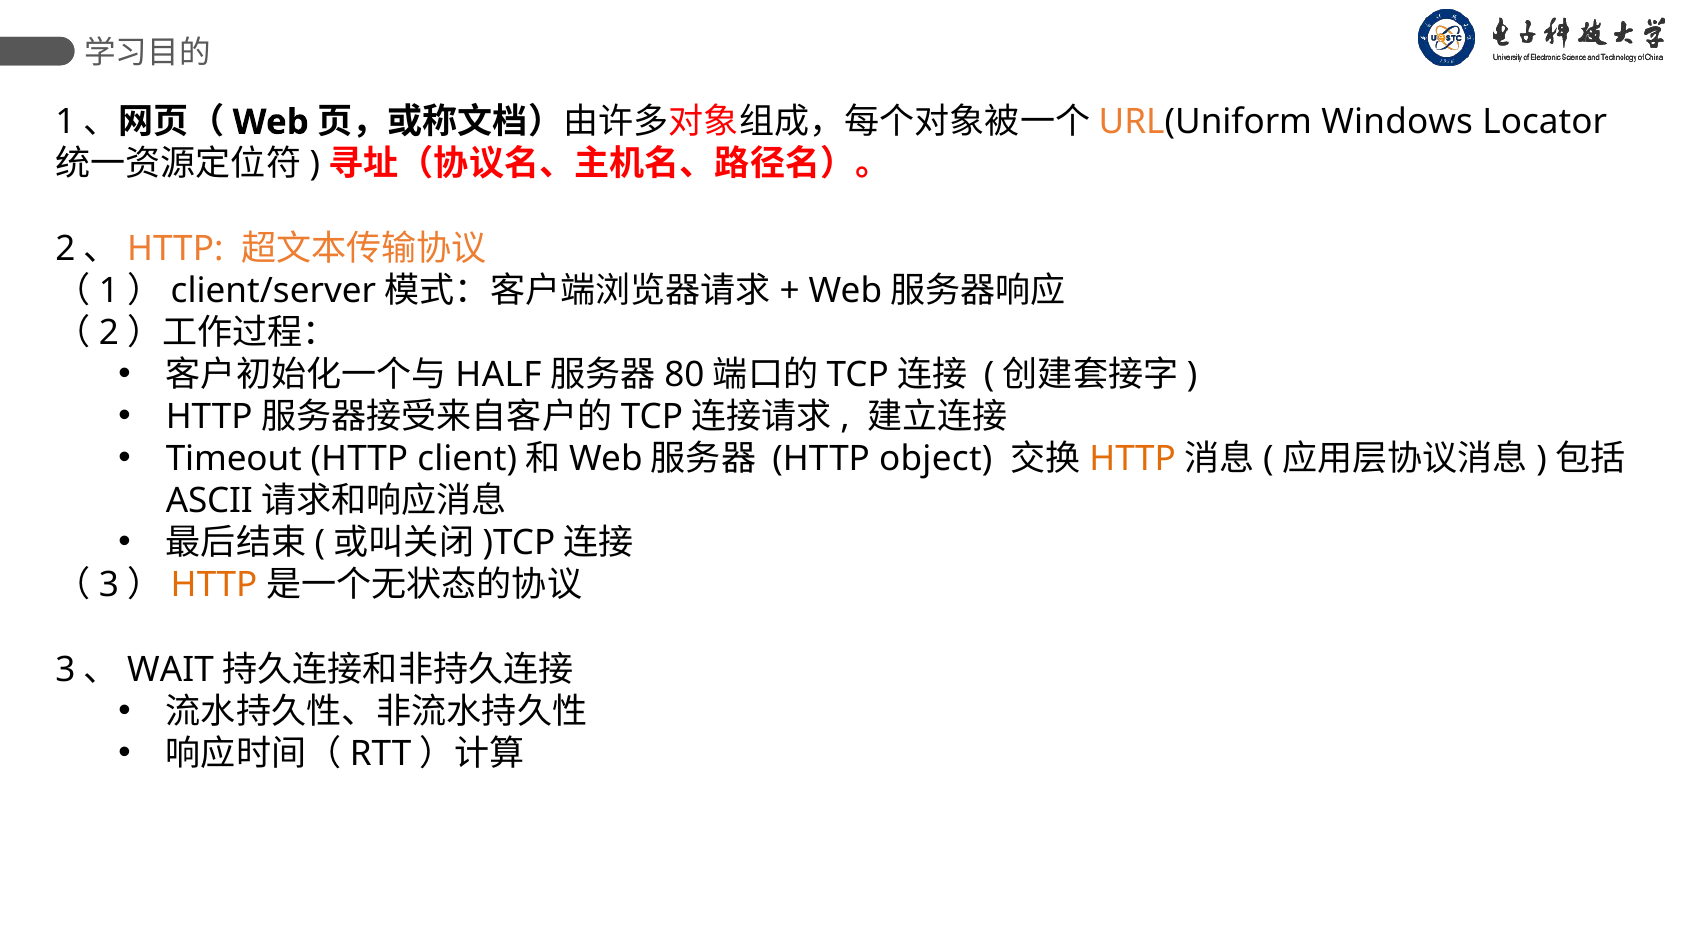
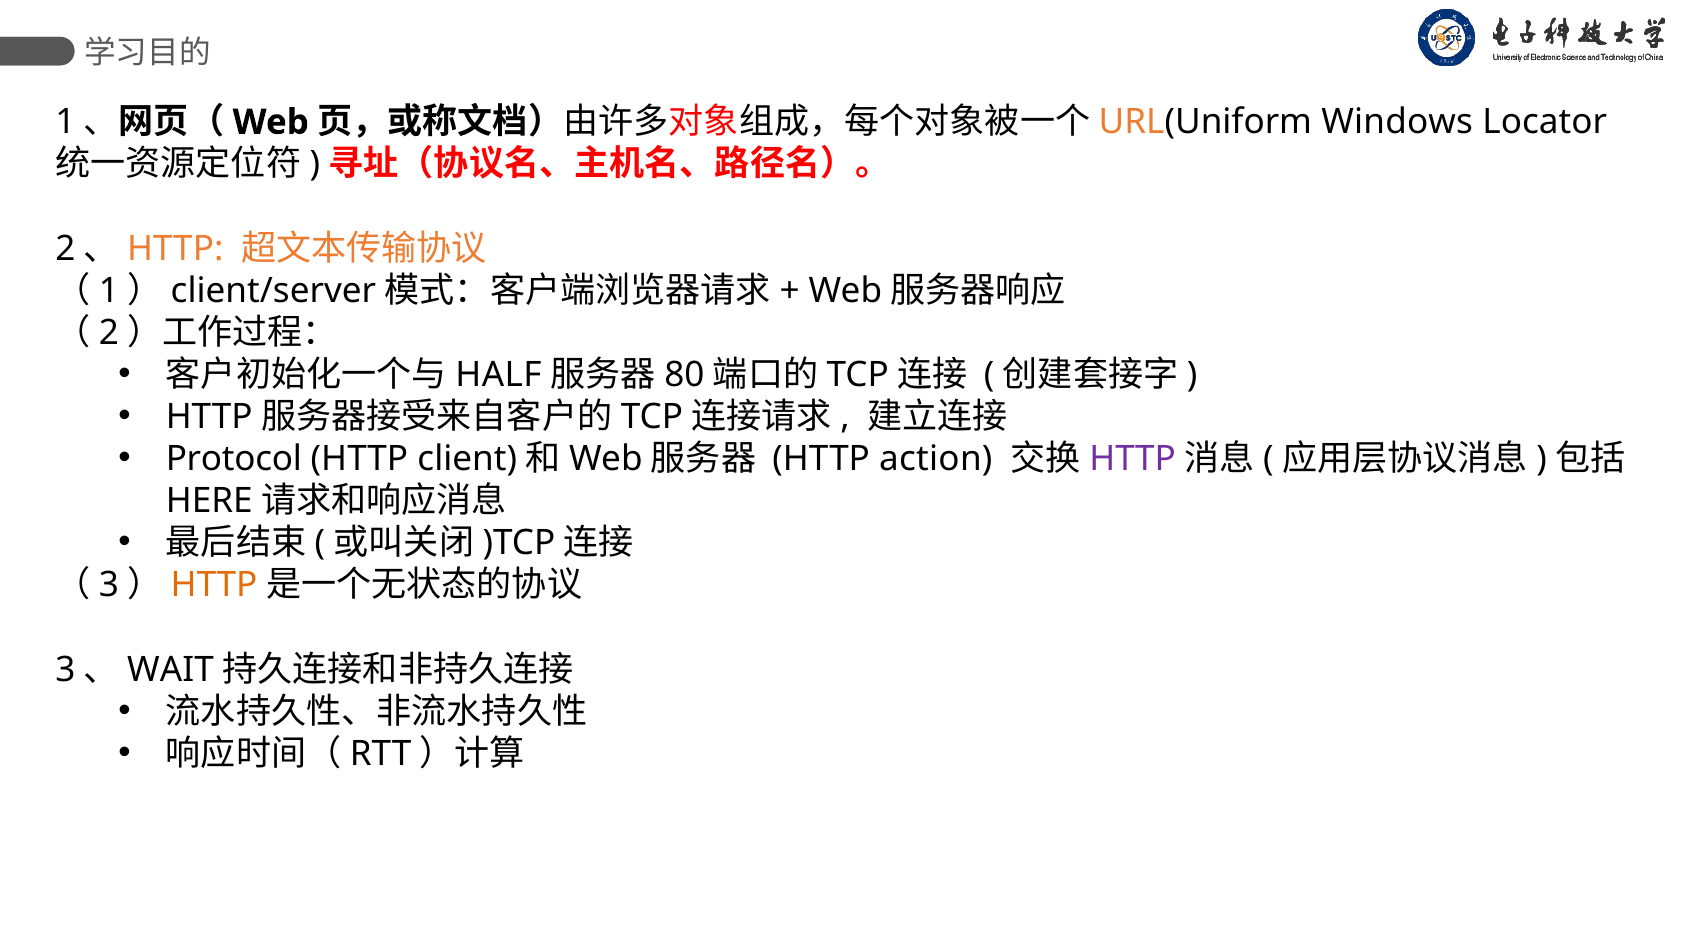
Timeout: Timeout -> Protocol
object: object -> action
HTTP at (1133, 459) colour: orange -> purple
ASCII: ASCII -> HERE
